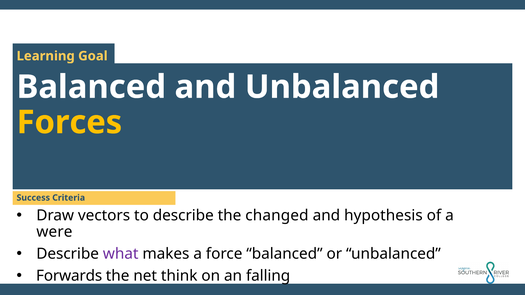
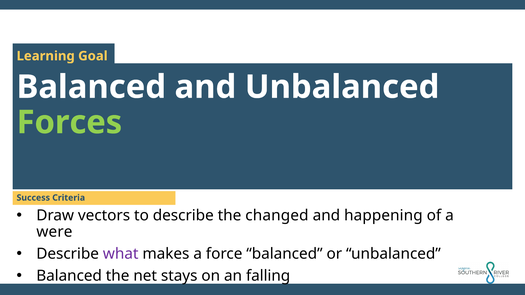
Forces colour: yellow -> light green
hypothesis: hypothesis -> happening
Forwards at (69, 276): Forwards -> Balanced
think: think -> stays
